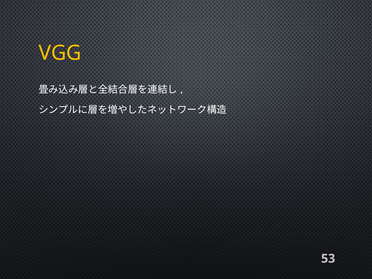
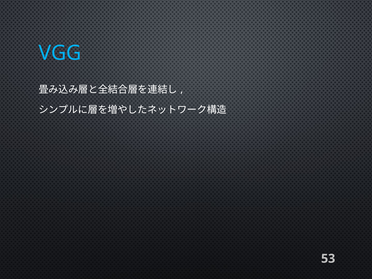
VGG colour: yellow -> light blue
